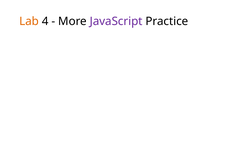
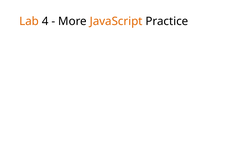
JavaScript colour: purple -> orange
